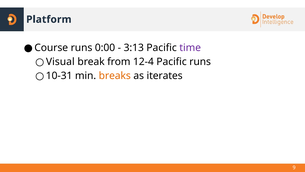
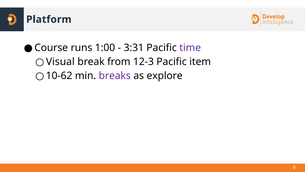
0:00: 0:00 -> 1:00
3:13: 3:13 -> 3:31
12-4: 12-4 -> 12-3
Pacific runs: runs -> item
10-31: 10-31 -> 10-62
breaks colour: orange -> purple
iterates: iterates -> explore
